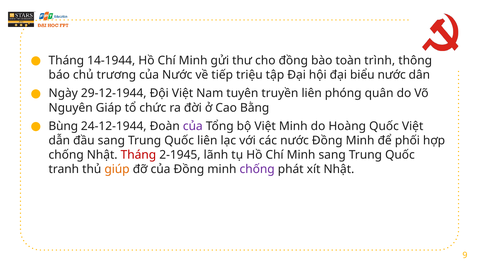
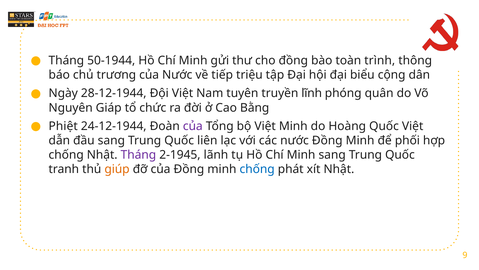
14-1944: 14-1944 -> 50-1944
biểu nước: nước -> cộng
29-12-1944: 29-12-1944 -> 28-12-1944
truyền liên: liên -> lĩnh
Bùng: Bùng -> Phiệt
Tháng at (138, 155) colour: red -> purple
chống at (257, 169) colour: purple -> blue
